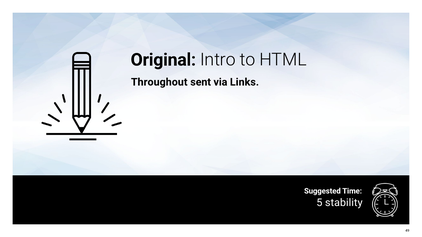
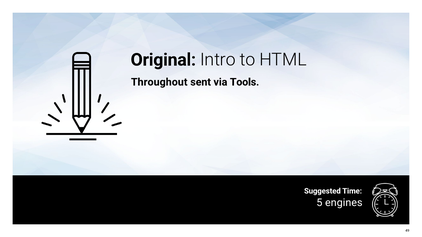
Links: Links -> Tools
stability: stability -> engines
